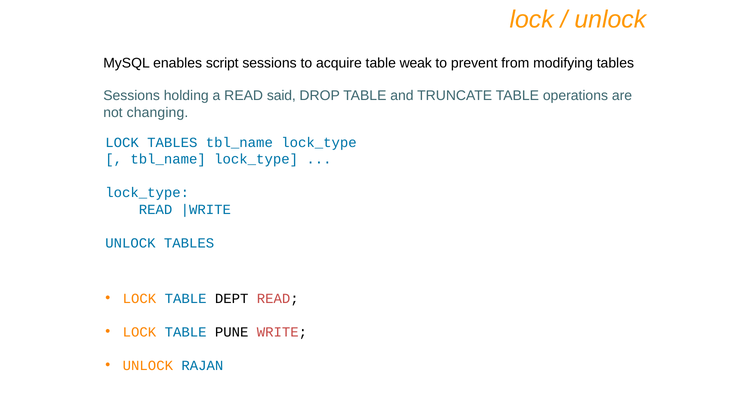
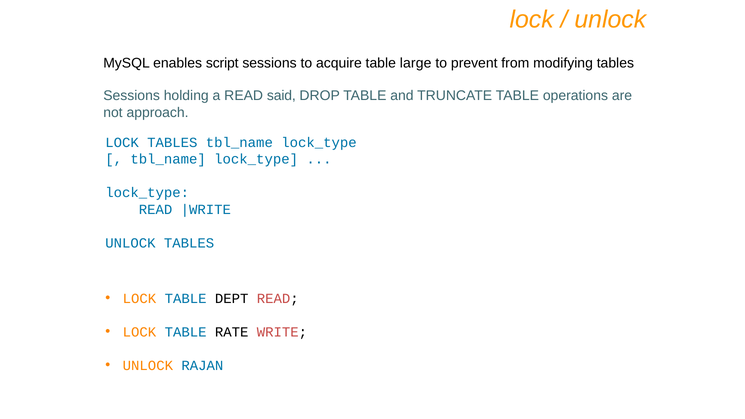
weak: weak -> large
changing: changing -> approach
PUNE: PUNE -> RATE
